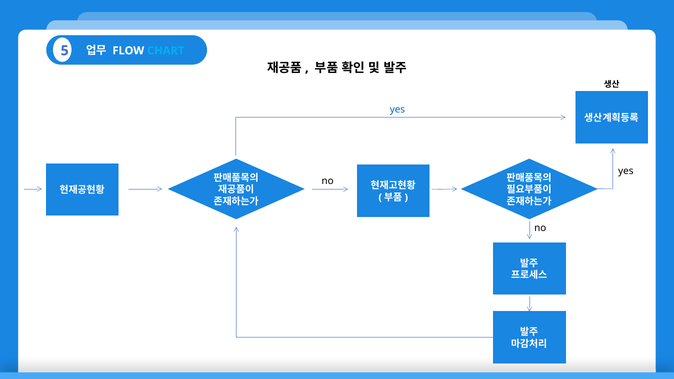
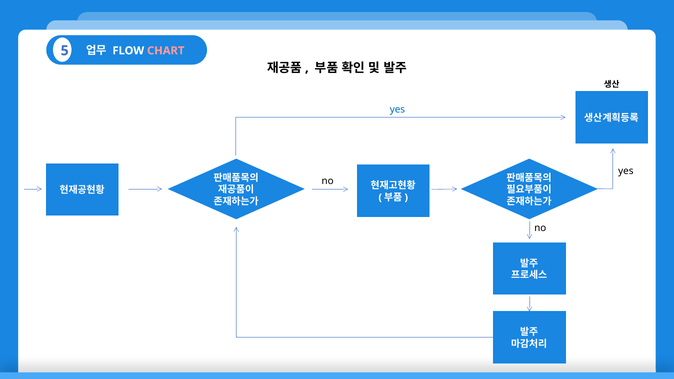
CHART colour: light blue -> pink
